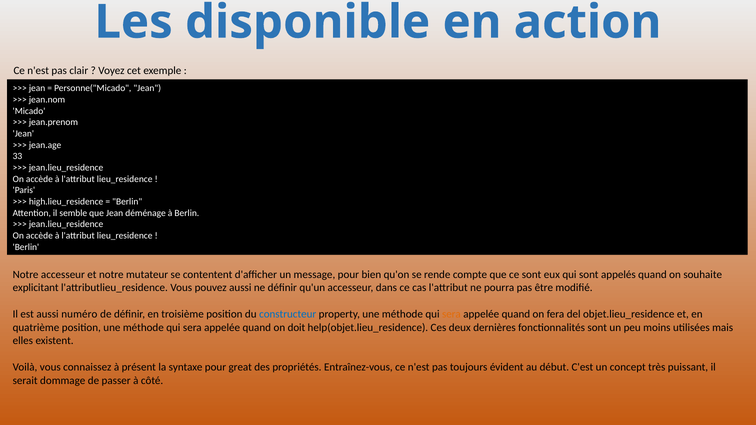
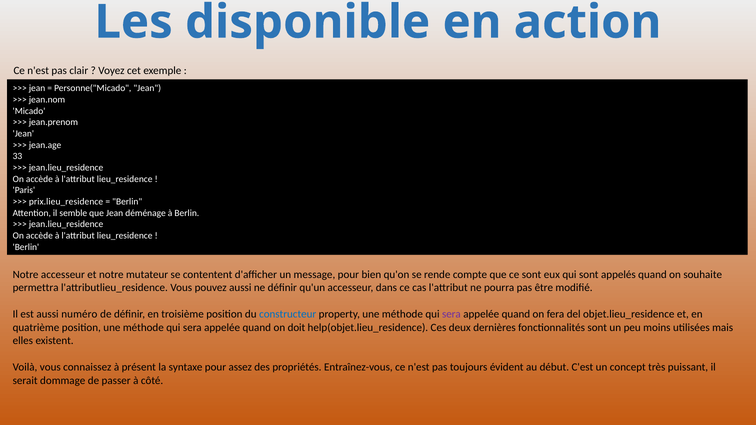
high.lieu_residence: high.lieu_residence -> prix.lieu_residence
explicitant: explicitant -> permettra
sera at (451, 314) colour: orange -> purple
great: great -> assez
